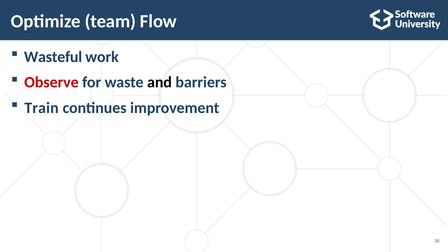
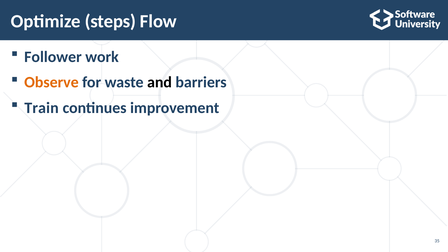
team: team -> steps
Wasteful: Wasteful -> Follower
Observe colour: red -> orange
